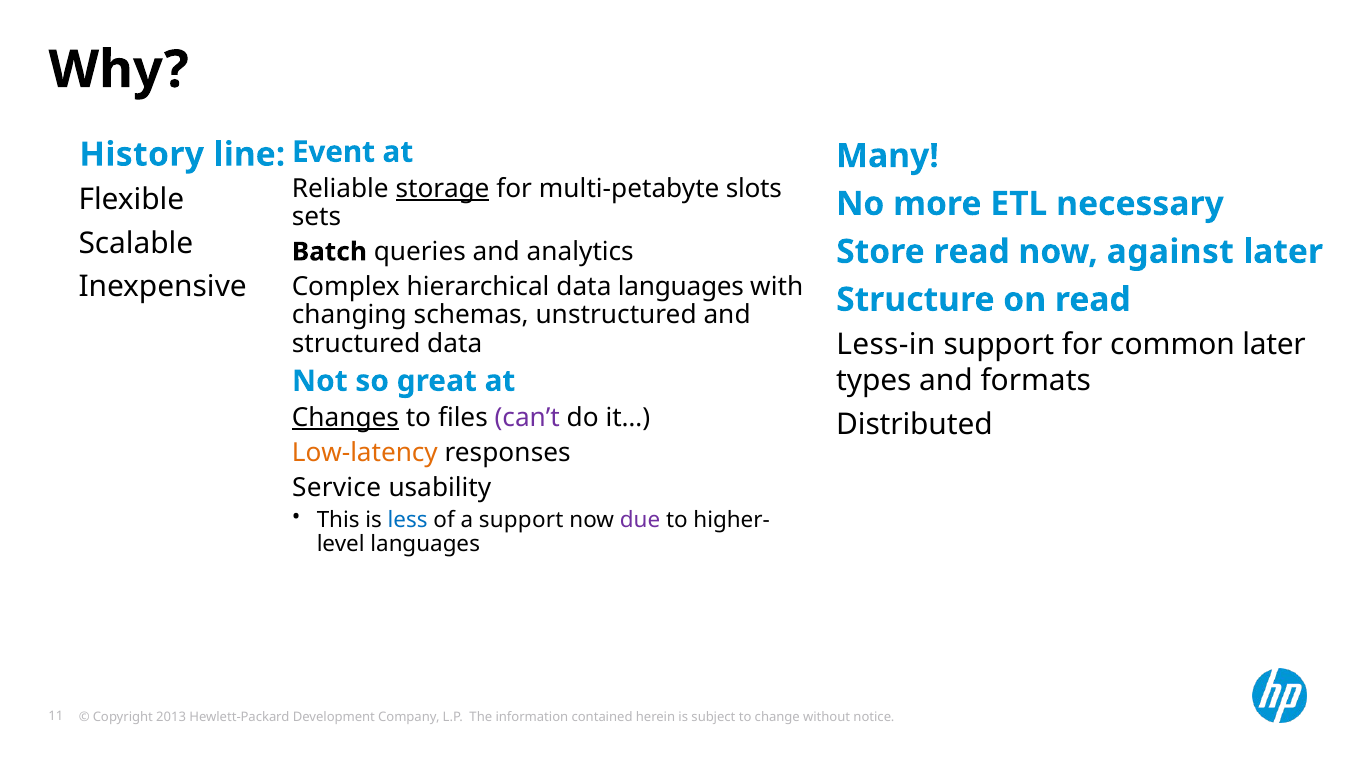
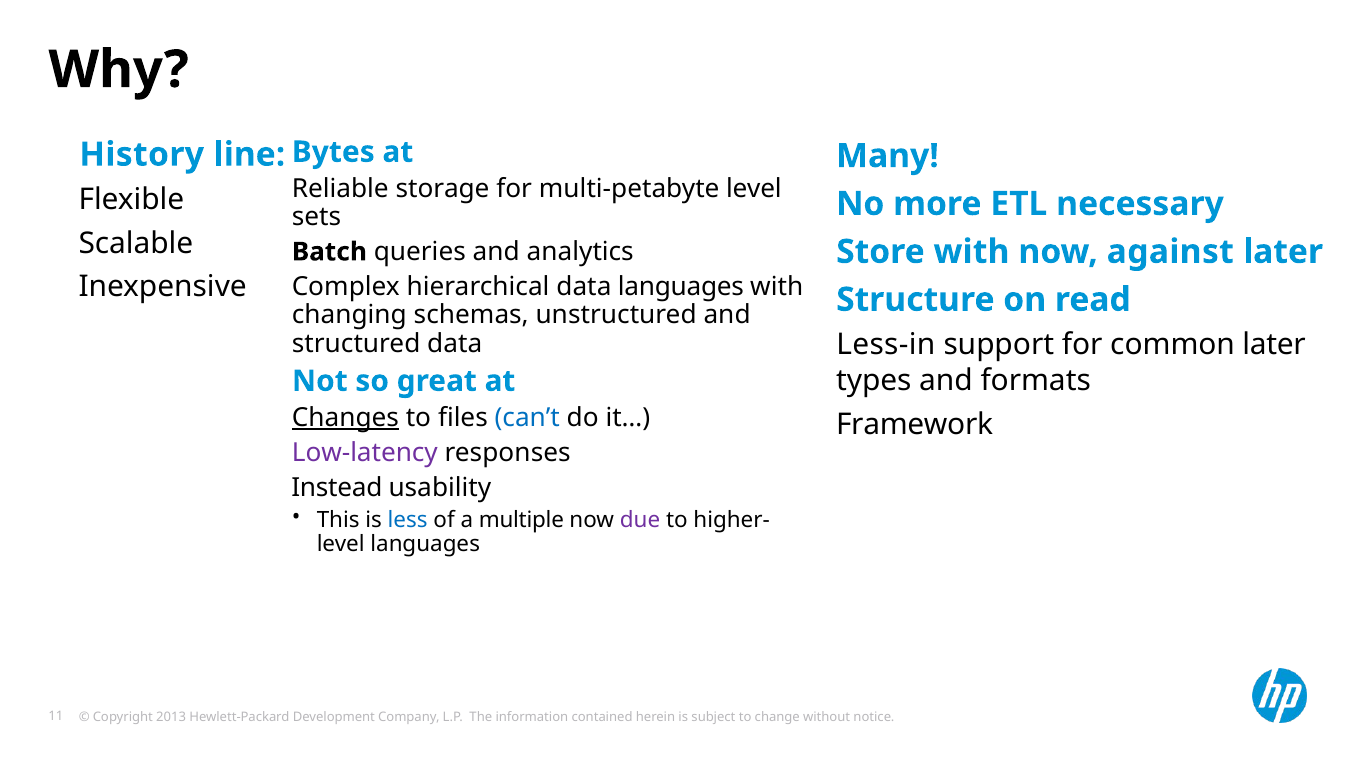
Event: Event -> Bytes
storage underline: present -> none
multi-petabyte slots: slots -> level
Store read: read -> with
can’t colour: purple -> blue
Distributed: Distributed -> Framework
Low-latency colour: orange -> purple
Service: Service -> Instead
a support: support -> multiple
